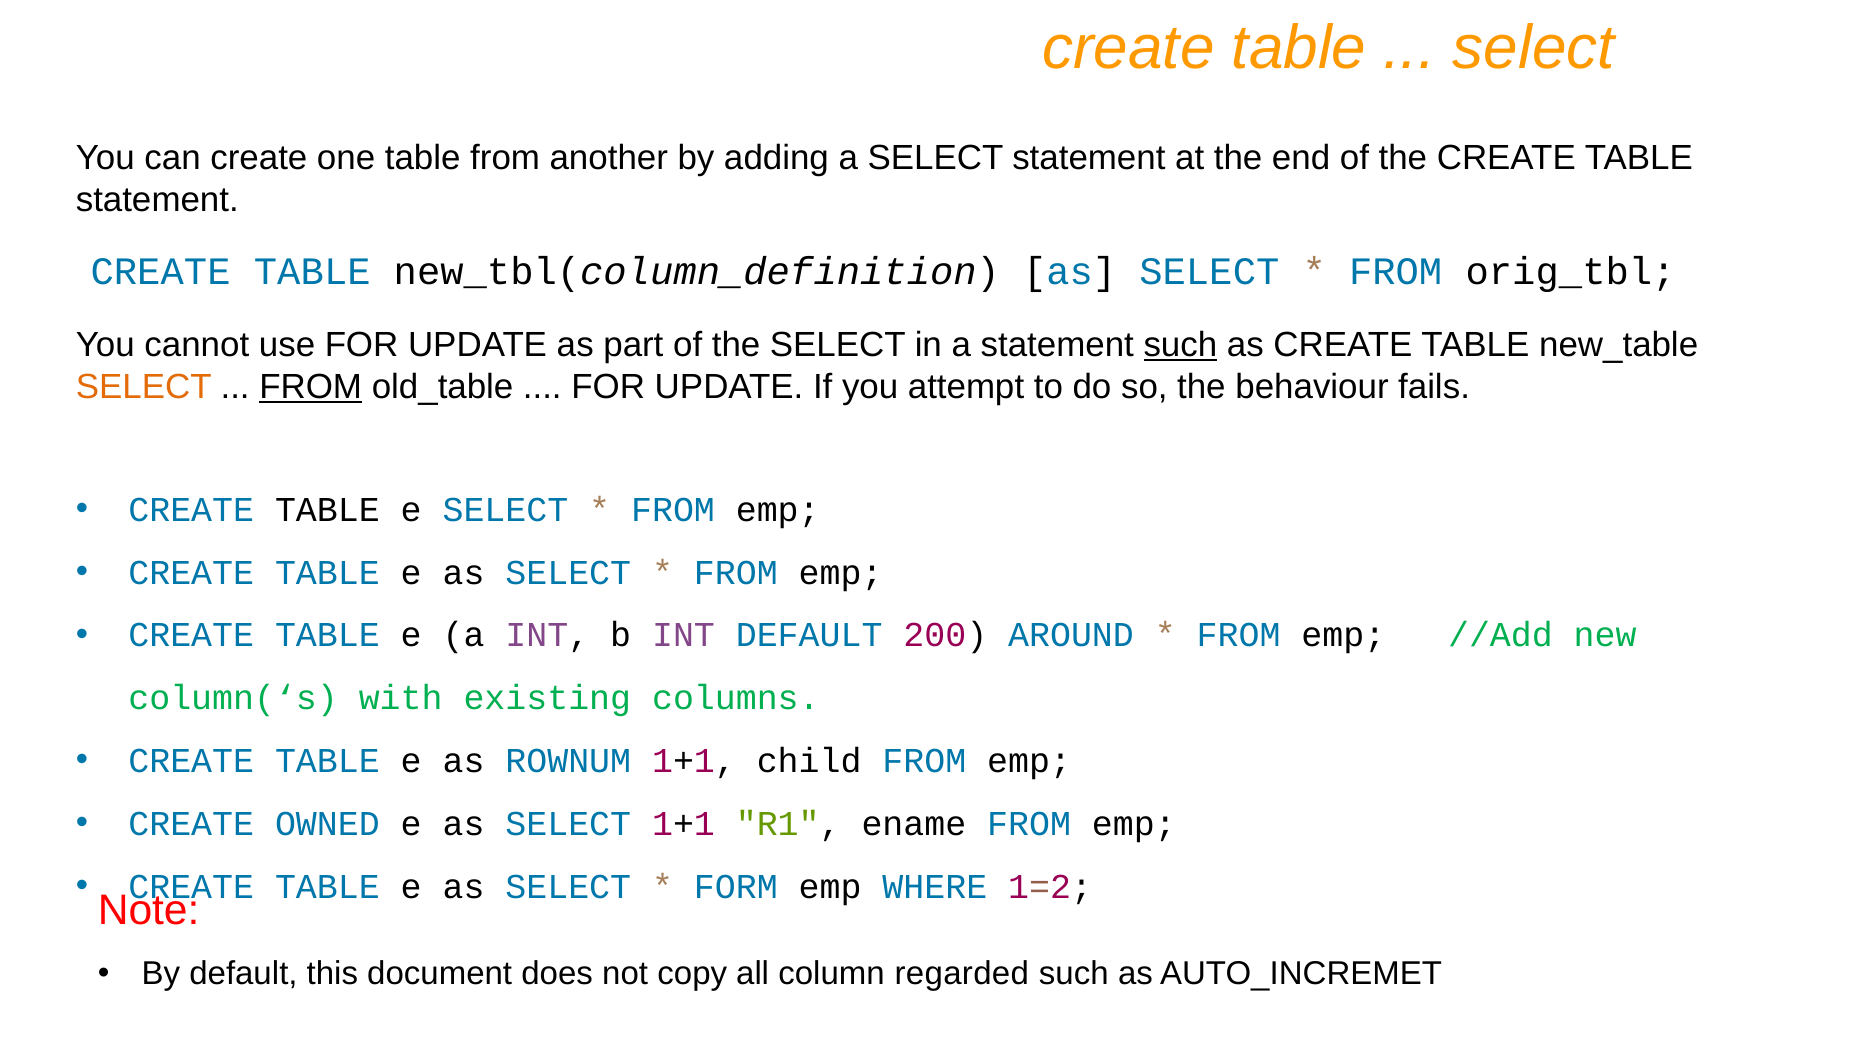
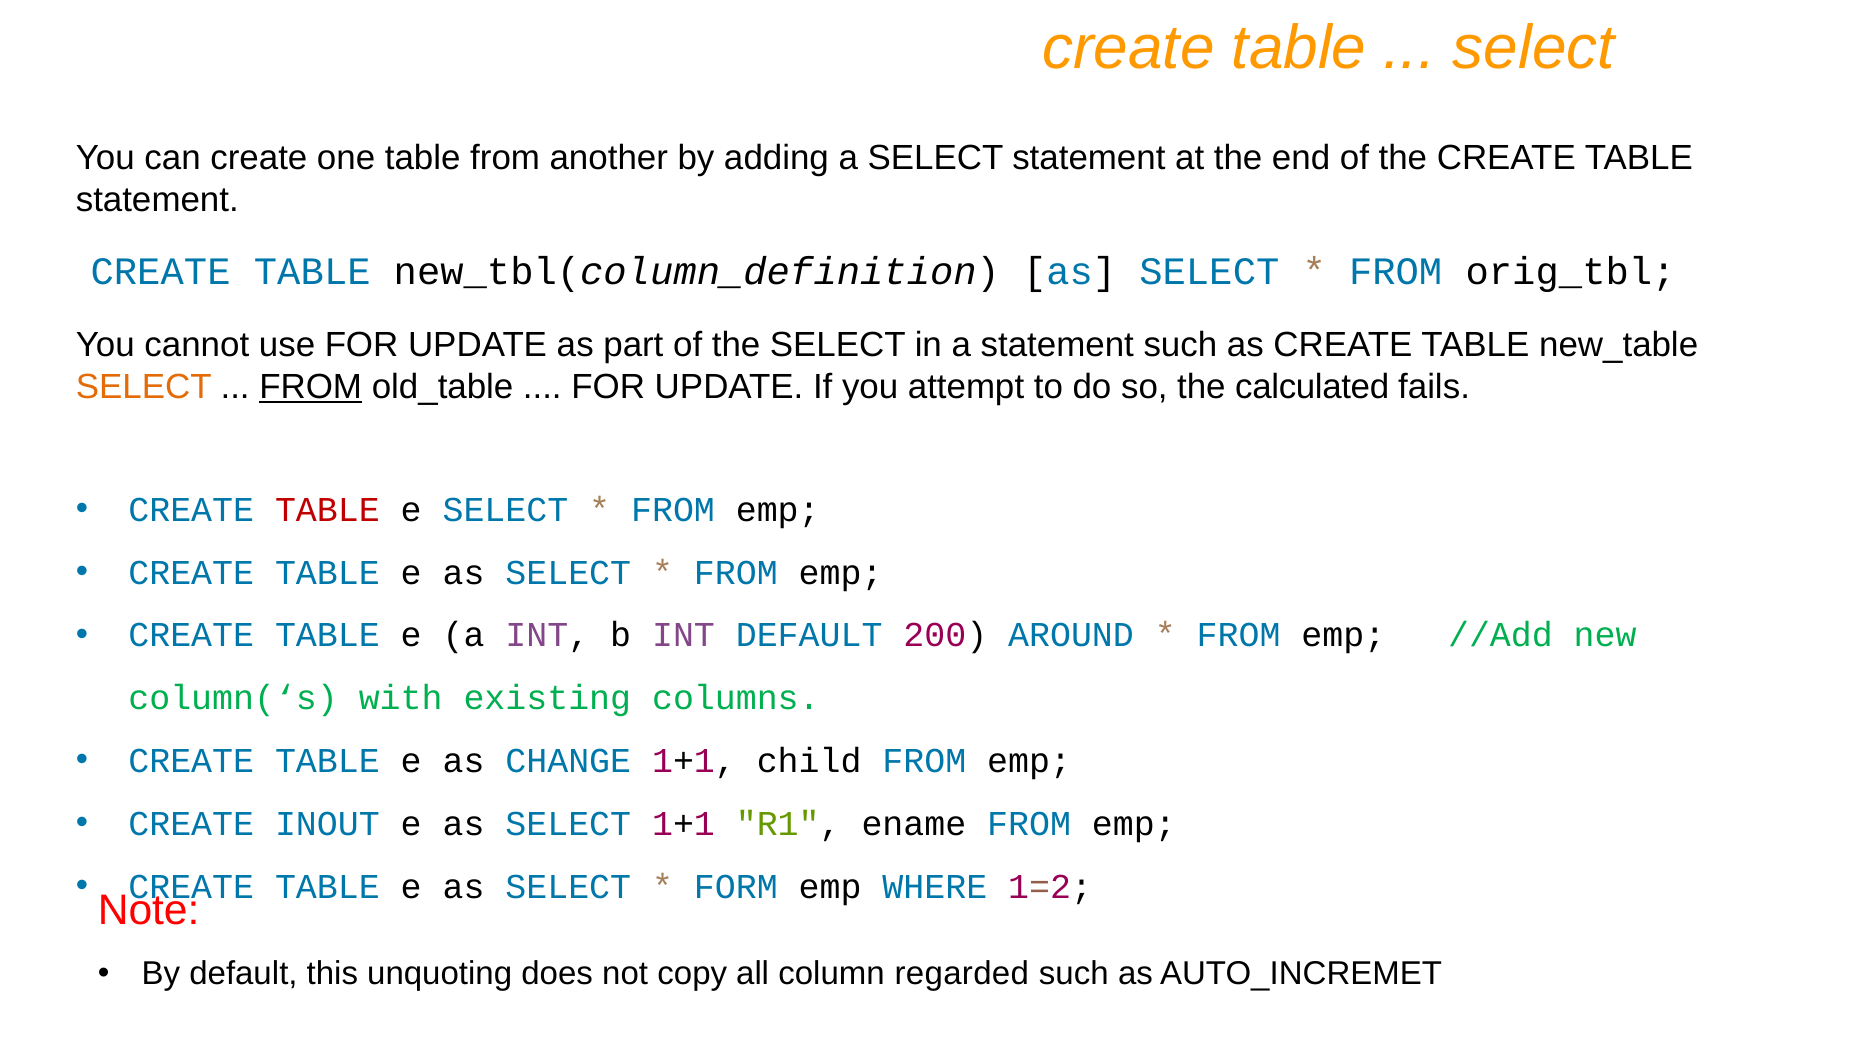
such at (1180, 345) underline: present -> none
behaviour: behaviour -> calculated
TABLE at (327, 510) colour: black -> red
ROWNUM: ROWNUM -> CHANGE
OWNED: OWNED -> INOUT
document: document -> unquoting
